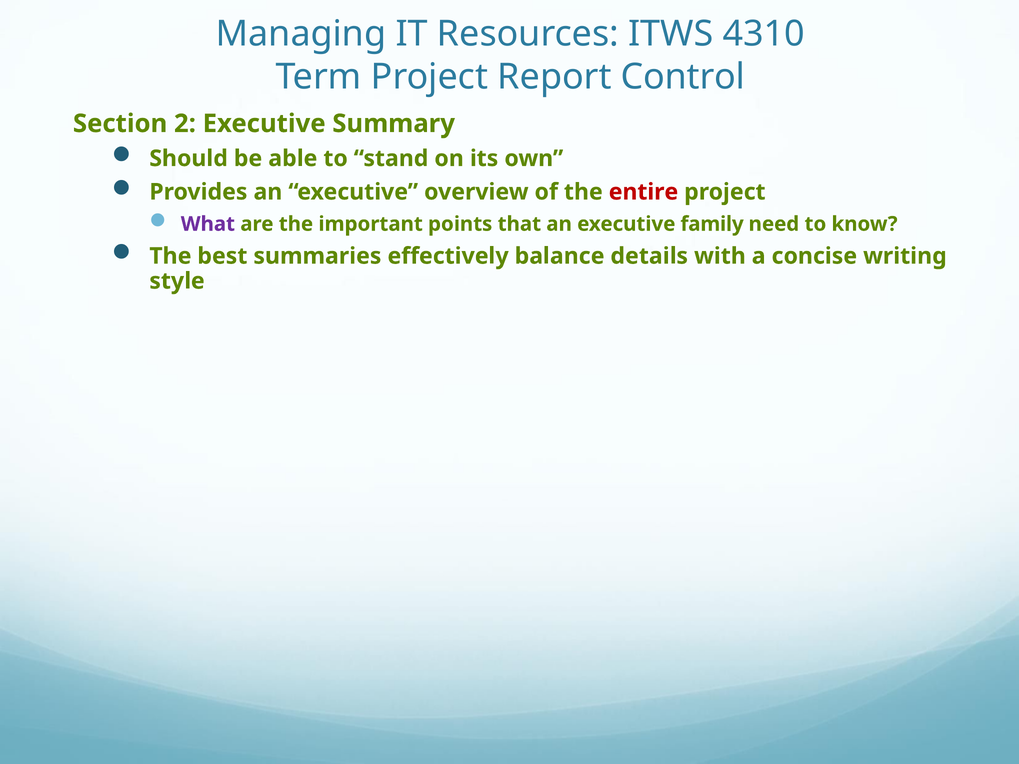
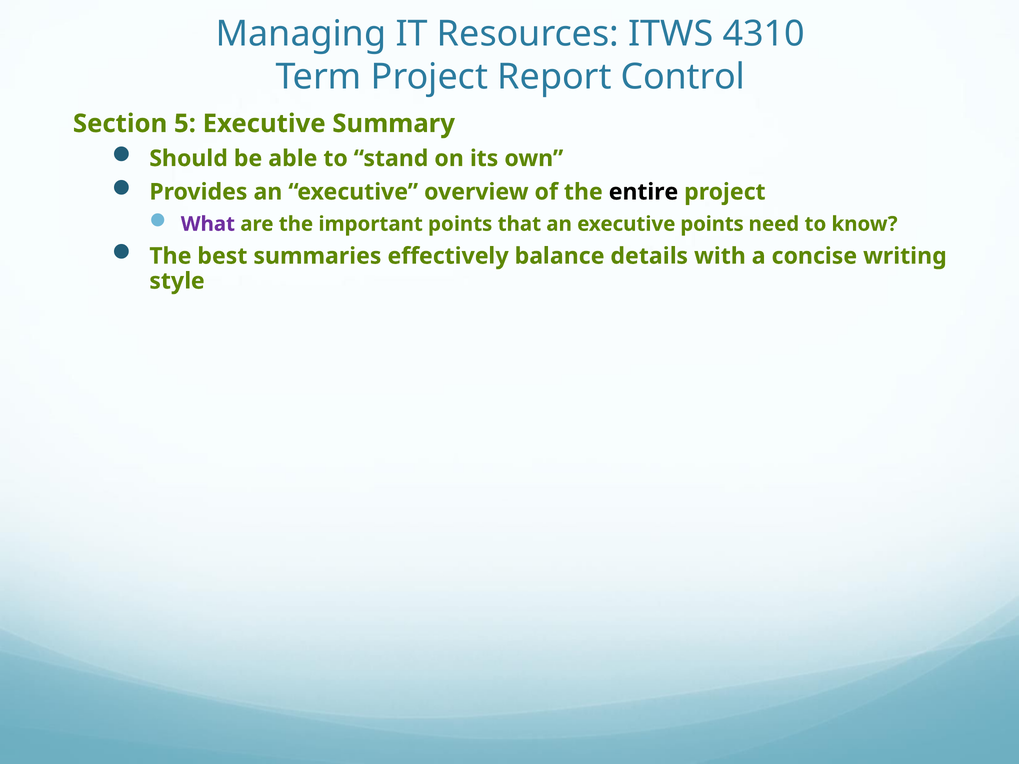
2: 2 -> 5
entire colour: red -> black
executive family: family -> points
